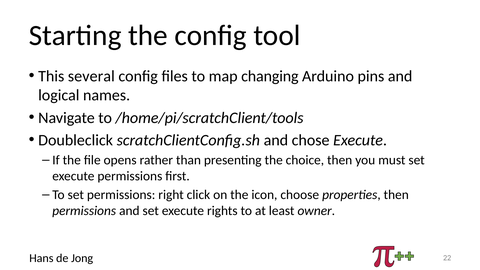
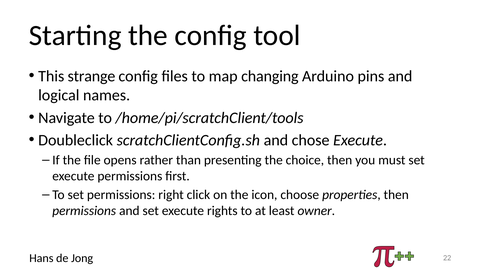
several: several -> strange
